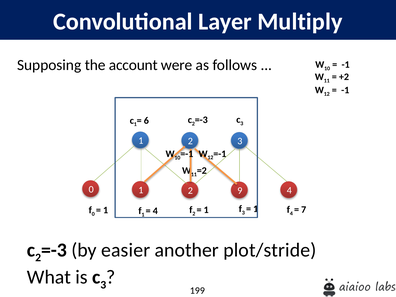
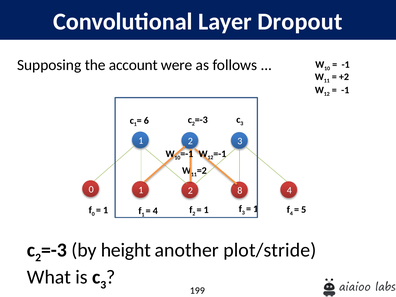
Multiply: Multiply -> Dropout
9: 9 -> 8
7: 7 -> 5
easier: easier -> height
